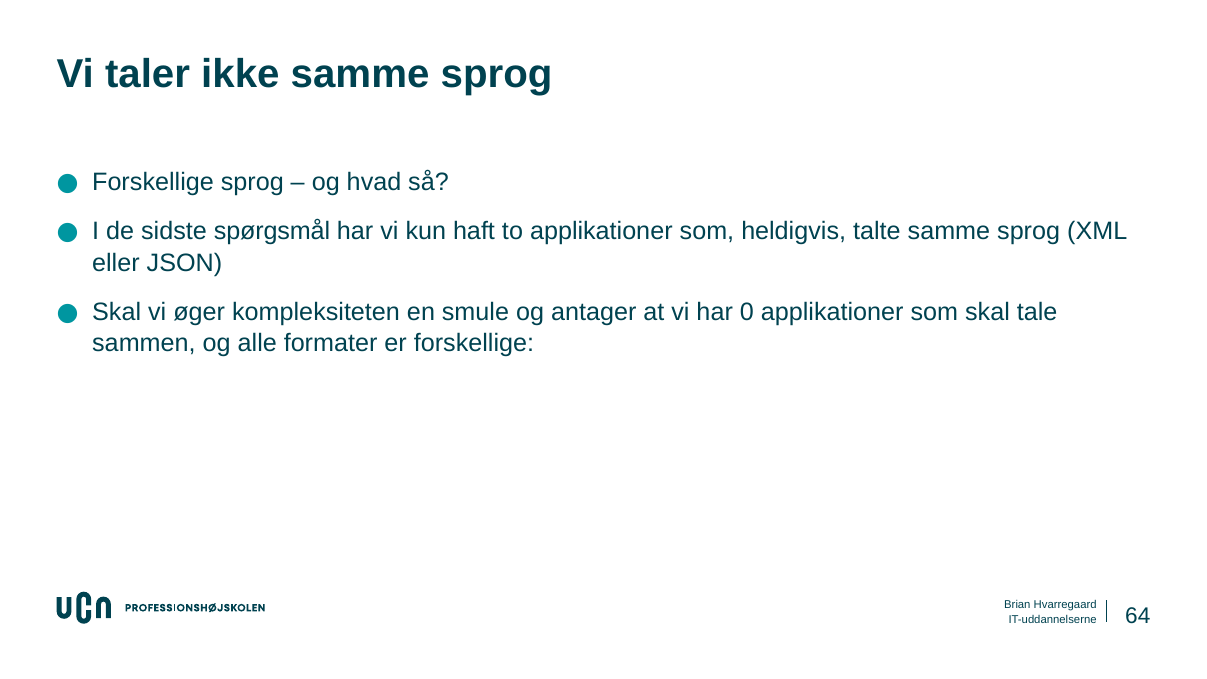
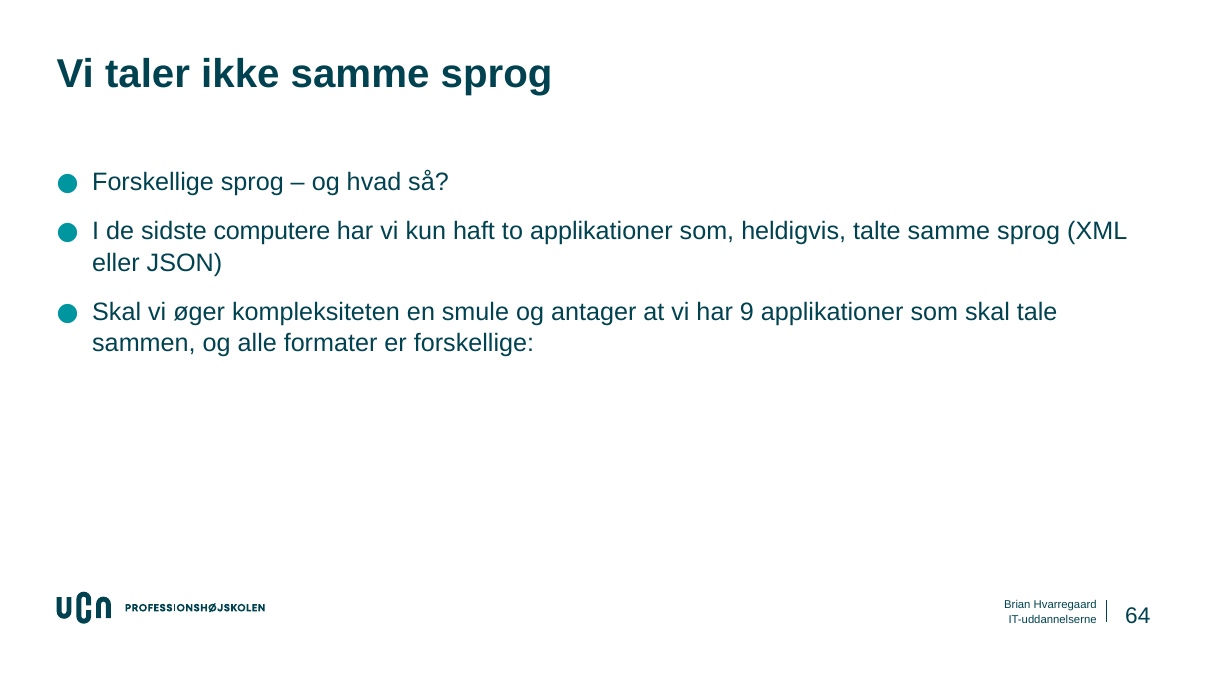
spørgsmål: spørgsmål -> computere
0: 0 -> 9
